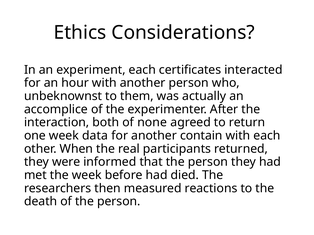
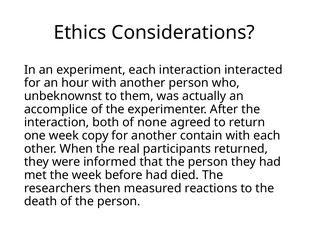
each certificates: certificates -> interaction
data: data -> copy
